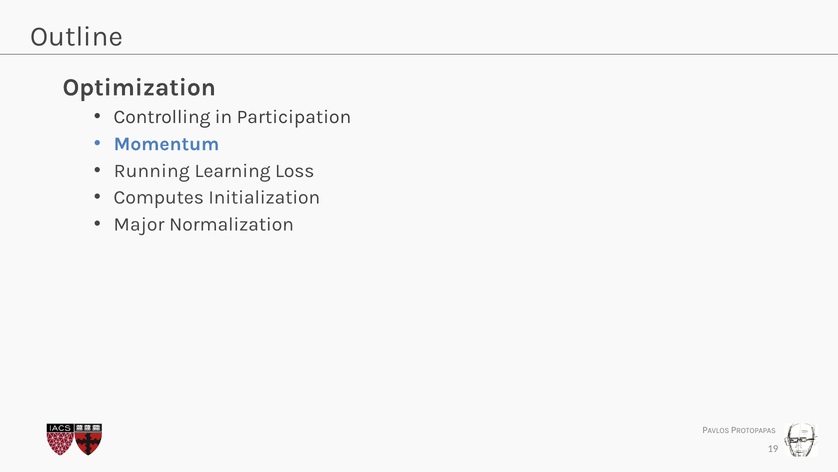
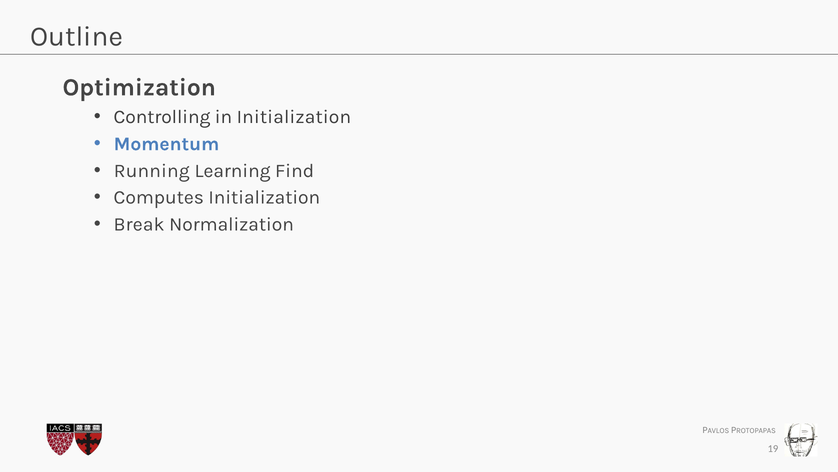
in Participation: Participation -> Initialization
Loss: Loss -> Find
Major: Major -> Break
